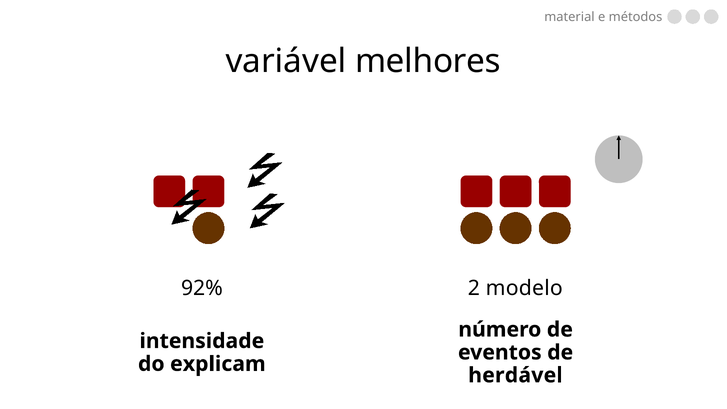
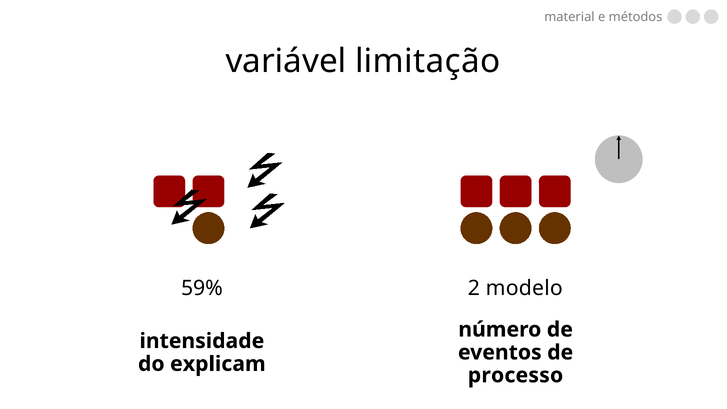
melhores: melhores -> limitação
92%: 92% -> 59%
herdável: herdável -> processo
